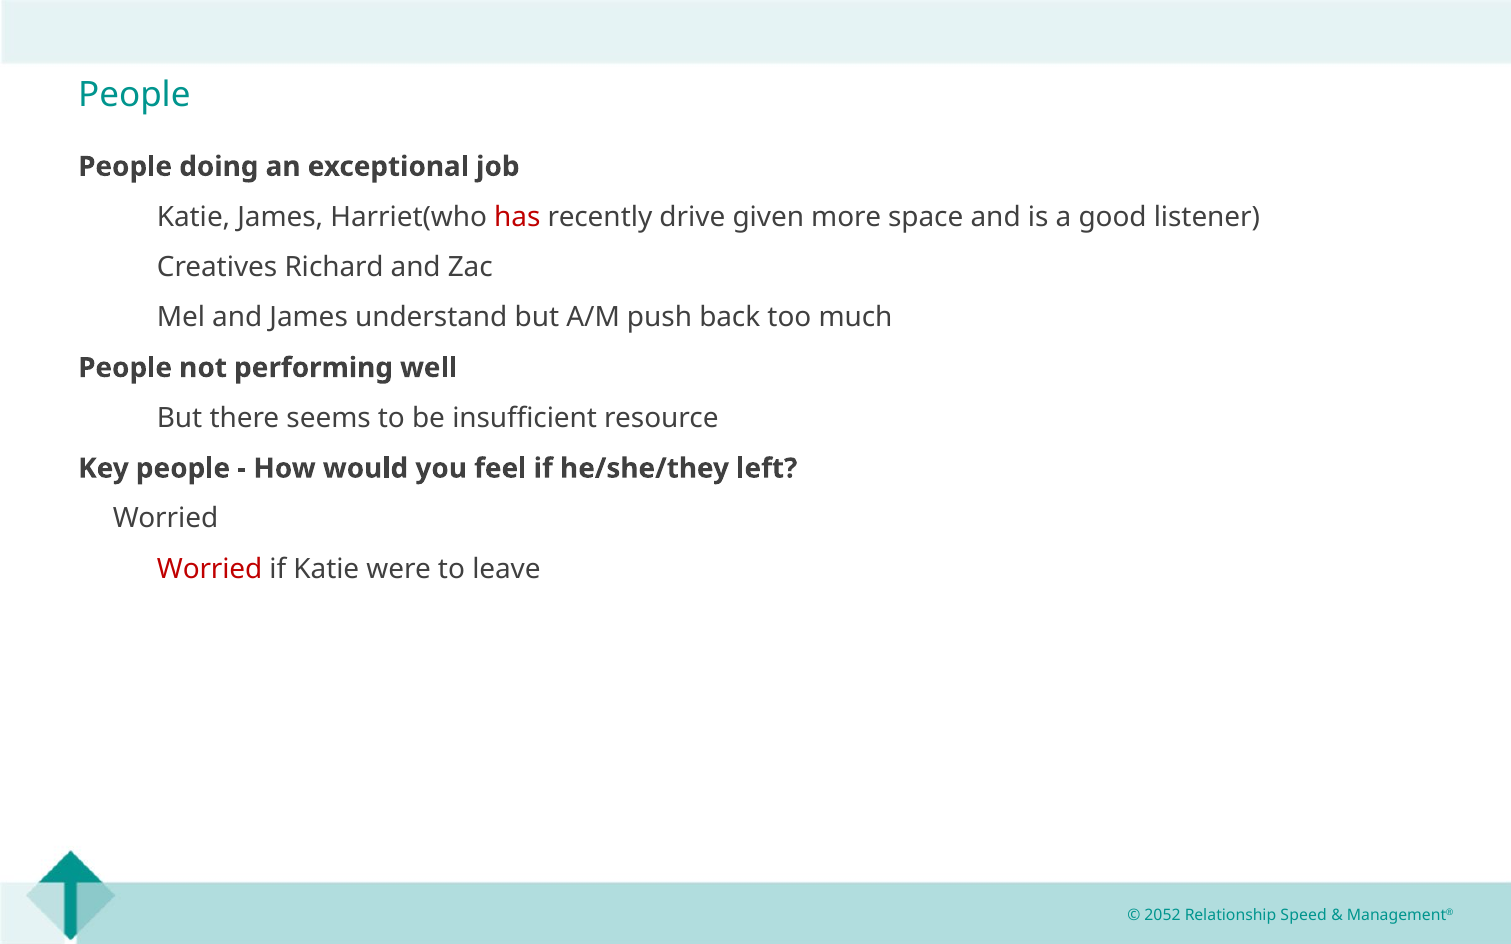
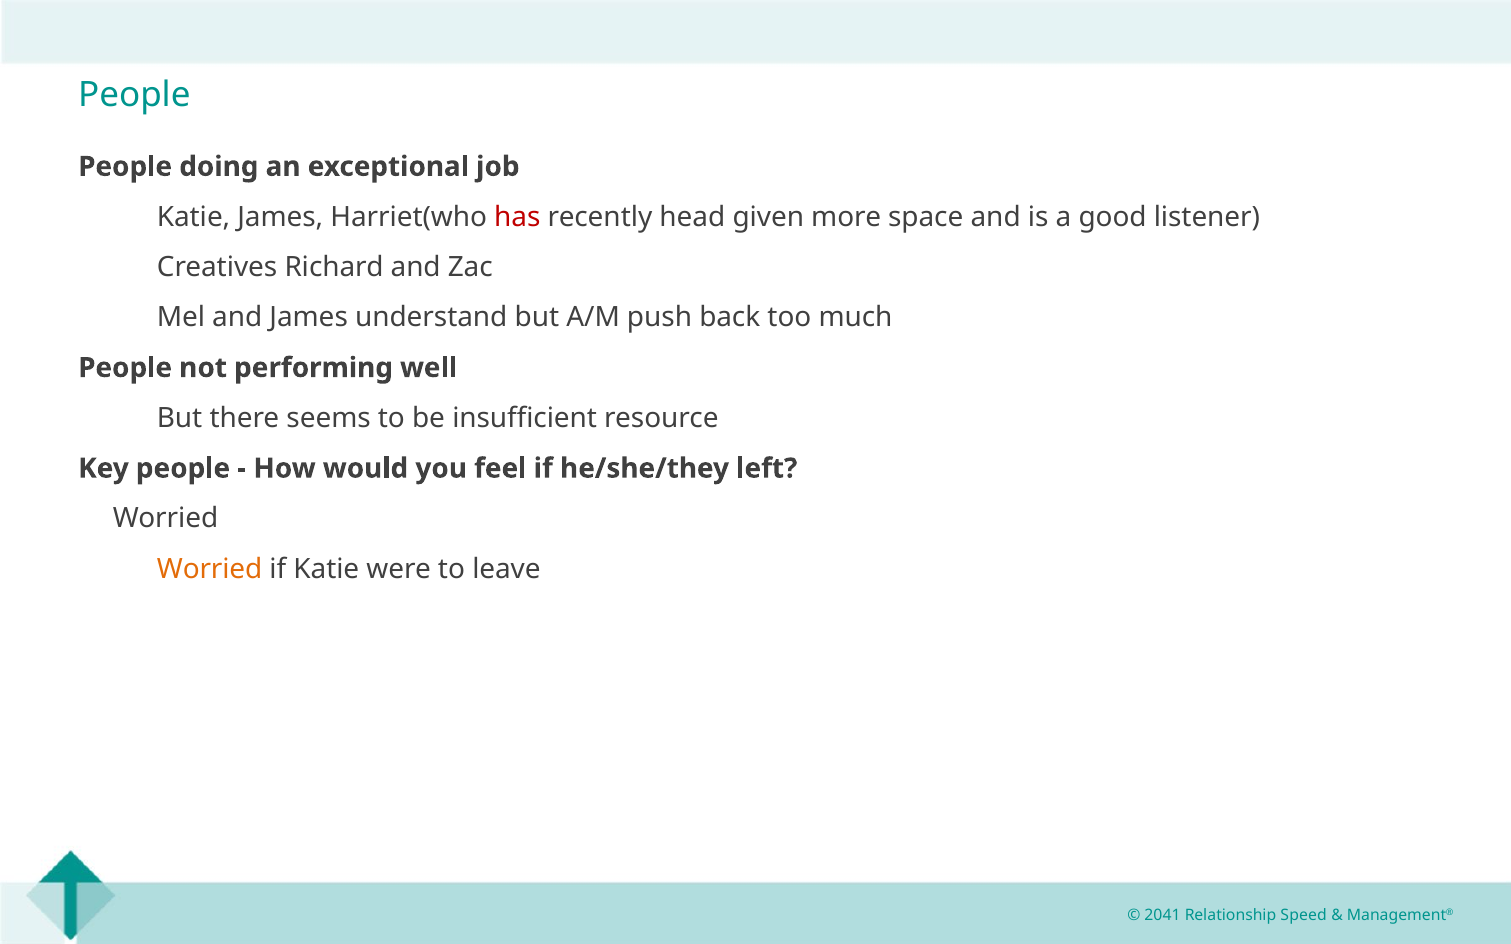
drive: drive -> head
Worried at (210, 569) colour: red -> orange
2052: 2052 -> 2041
